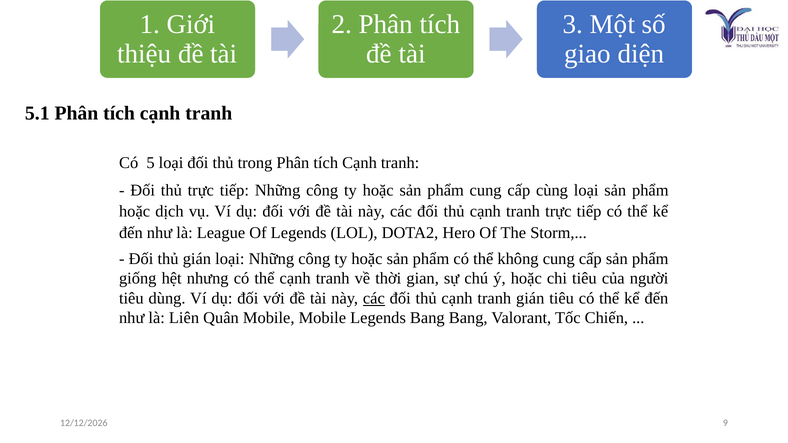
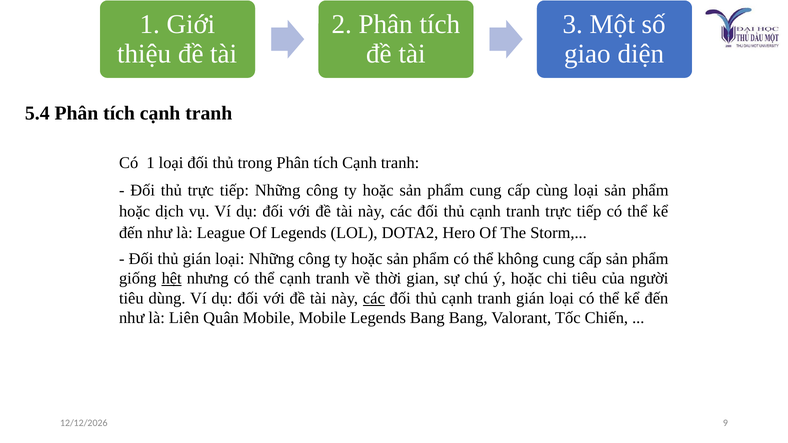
5.1: 5.1 -> 5.4
Có 5: 5 -> 1
hệt underline: none -> present
tranh gián tiêu: tiêu -> loại
